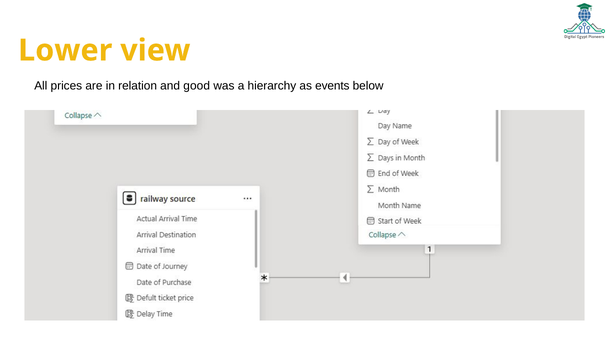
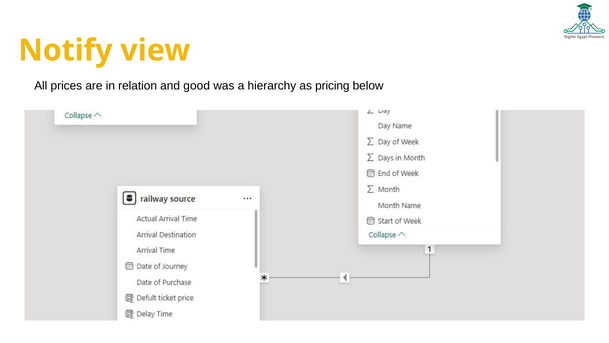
Lower: Lower -> Notify
events: events -> pricing
